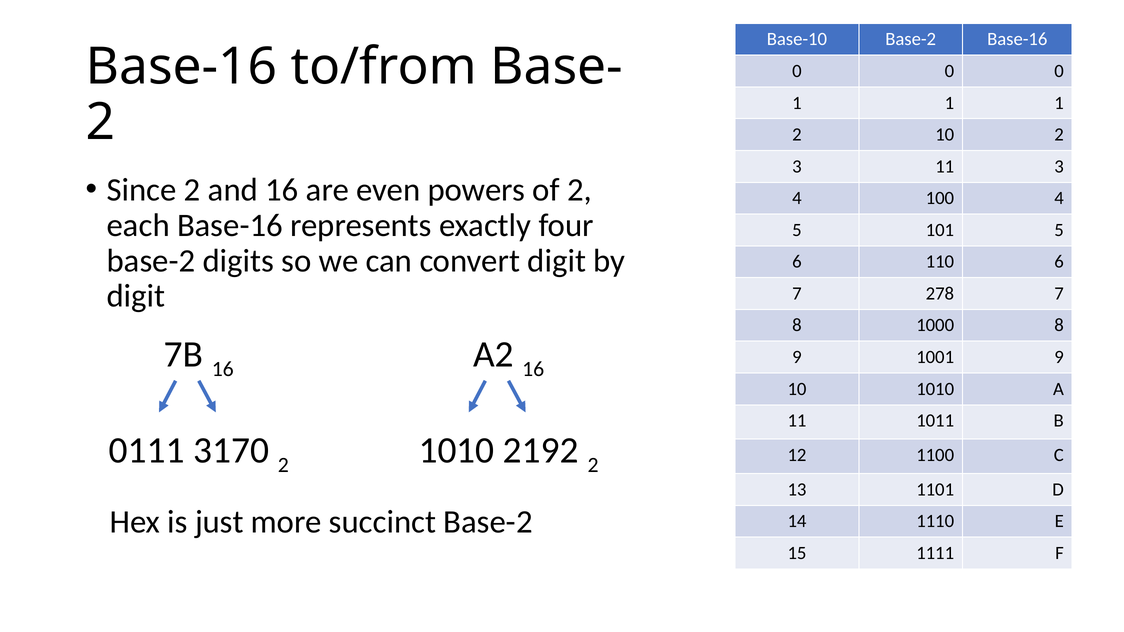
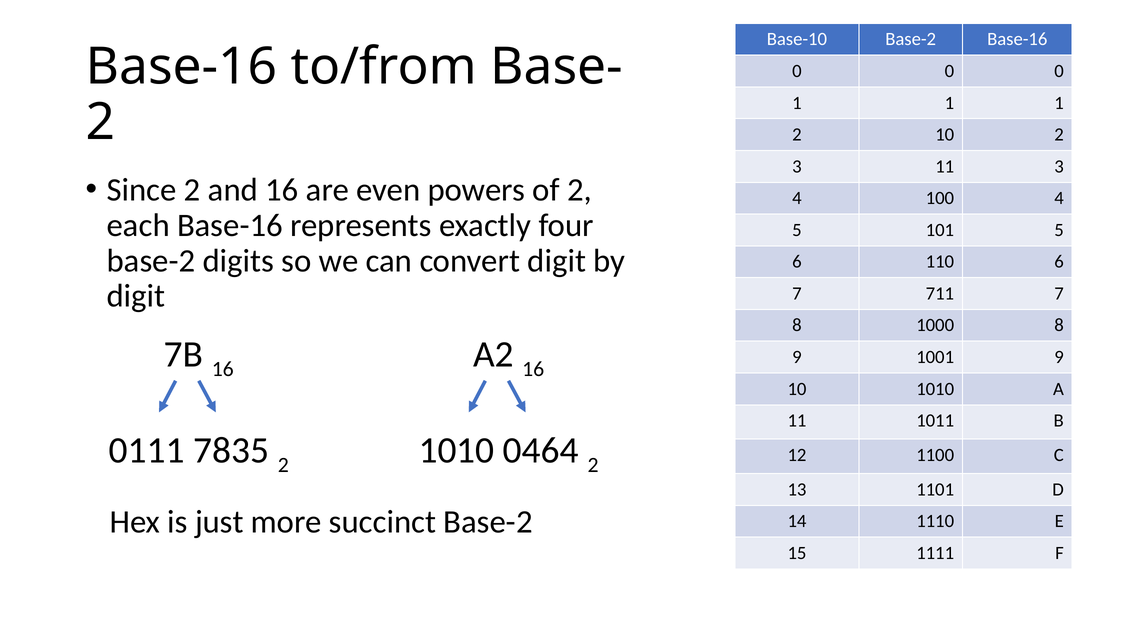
278: 278 -> 711
3170: 3170 -> 7835
2192: 2192 -> 0464
